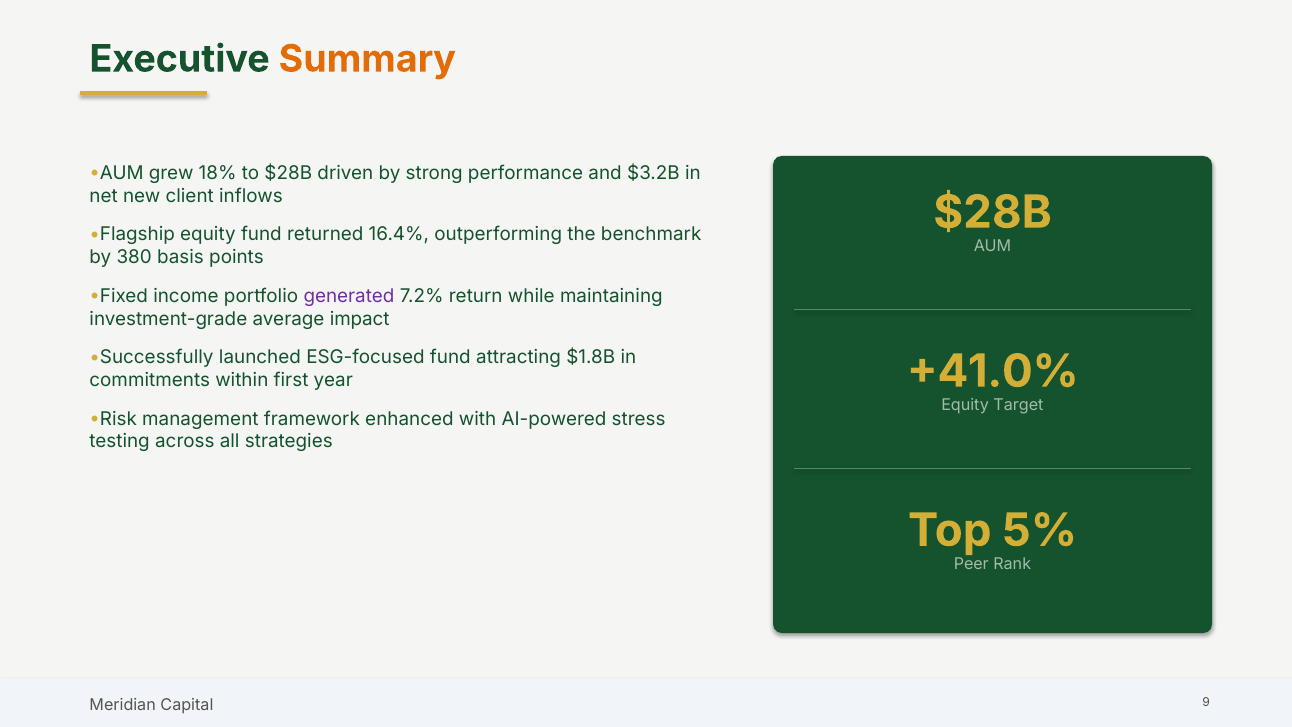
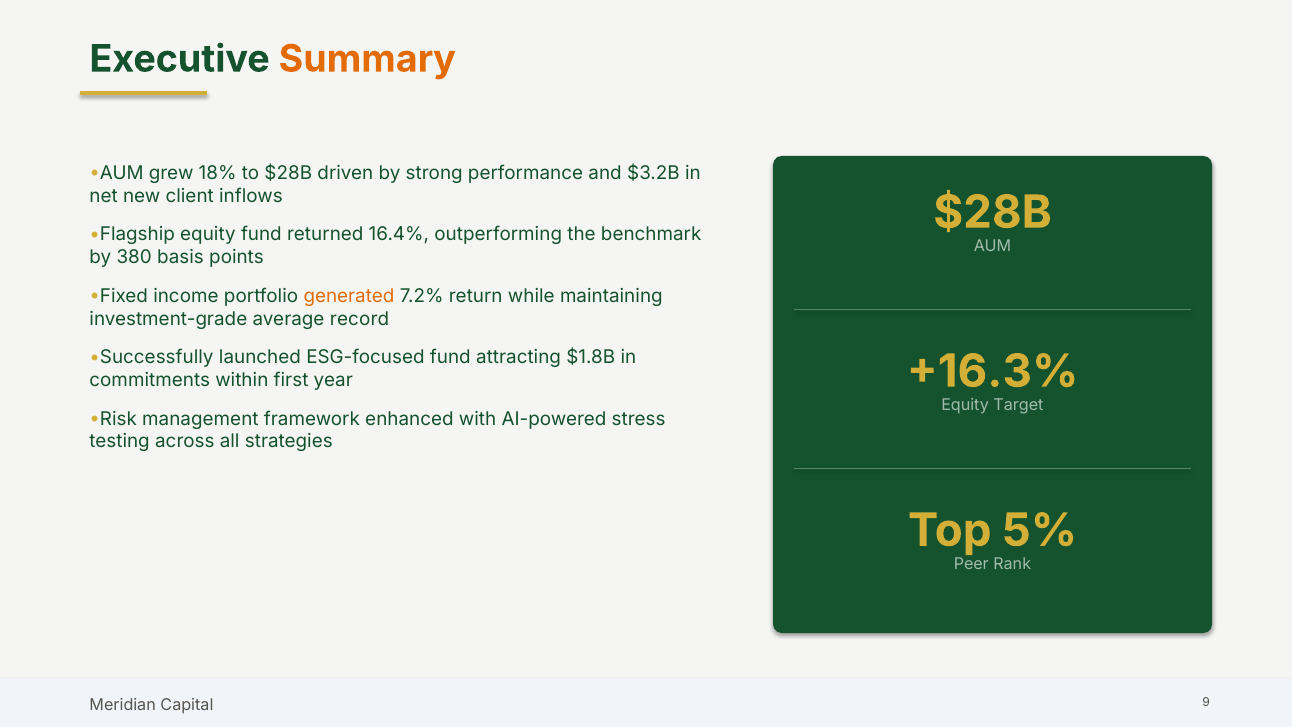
generated colour: purple -> orange
impact: impact -> record
+41.0%: +41.0% -> +16.3%
